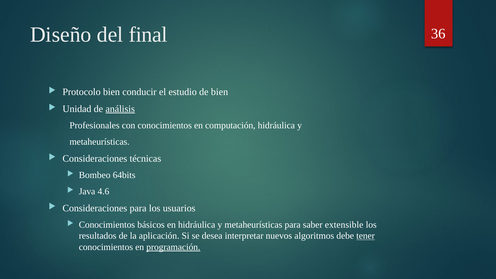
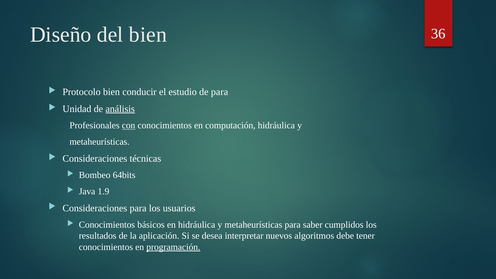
del final: final -> bien
de bien: bien -> para
con underline: none -> present
4.6: 4.6 -> 1.9
extensible: extensible -> cumplidos
tener underline: present -> none
